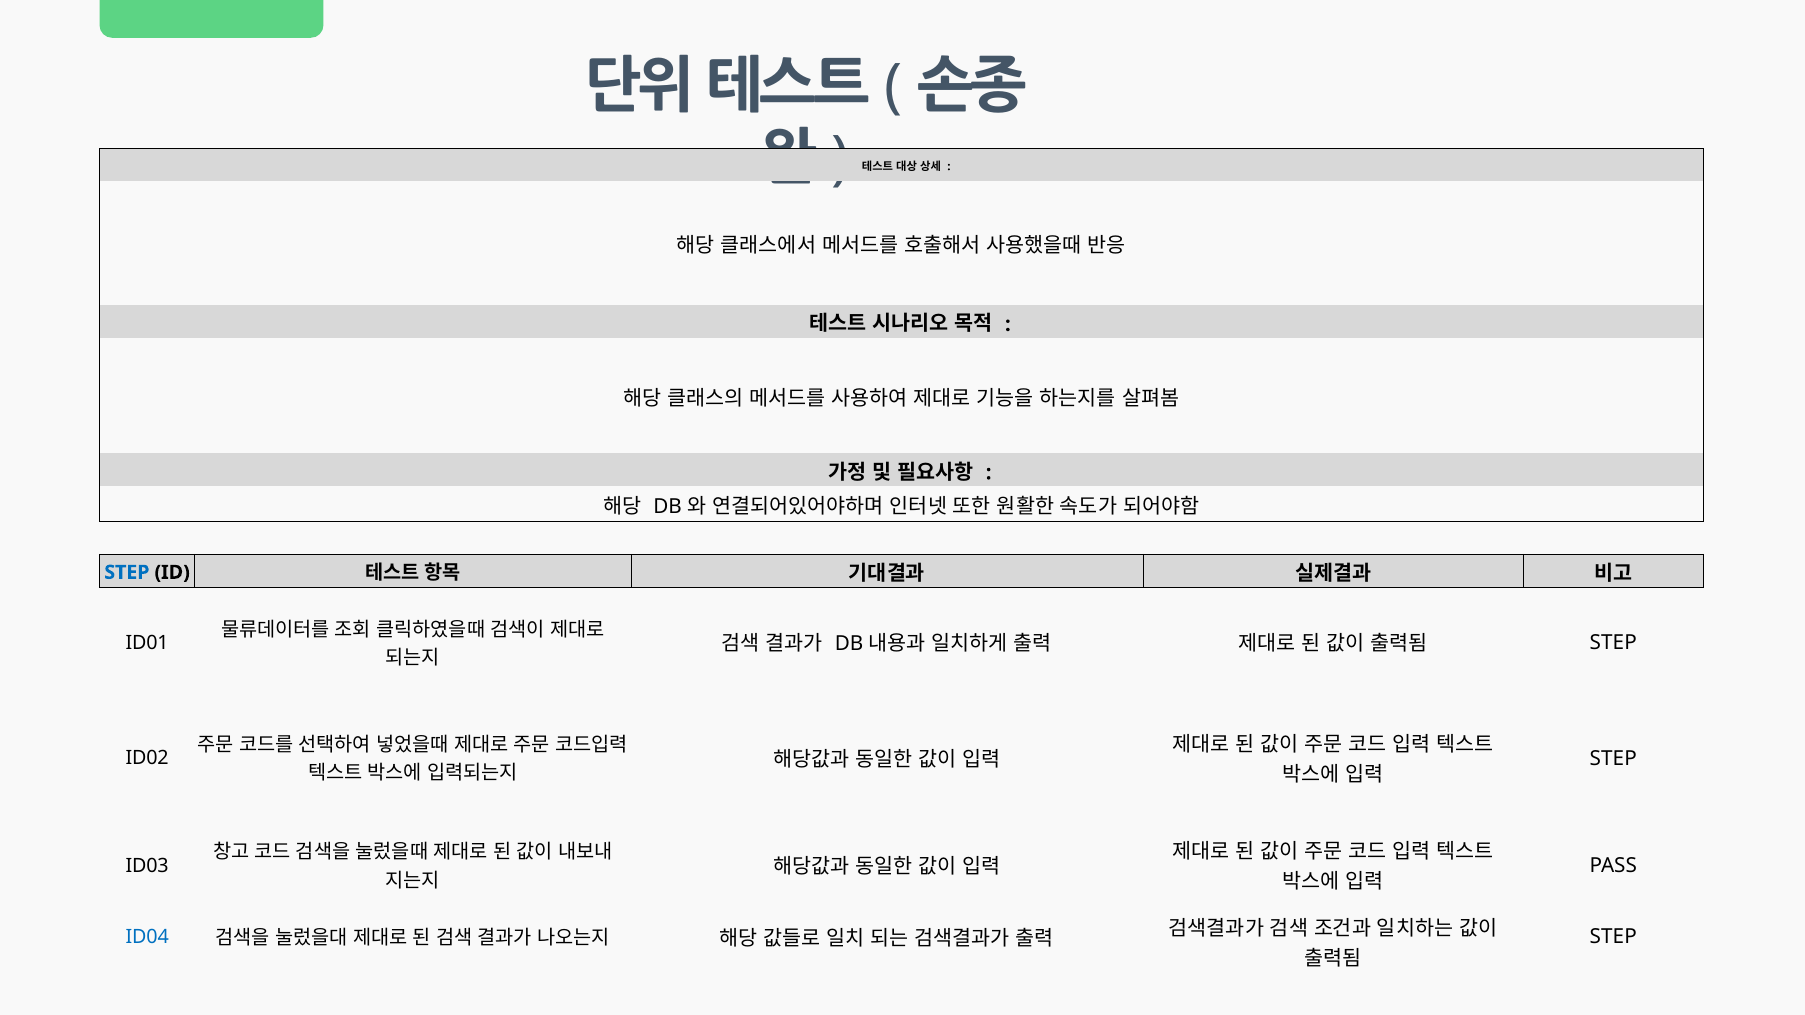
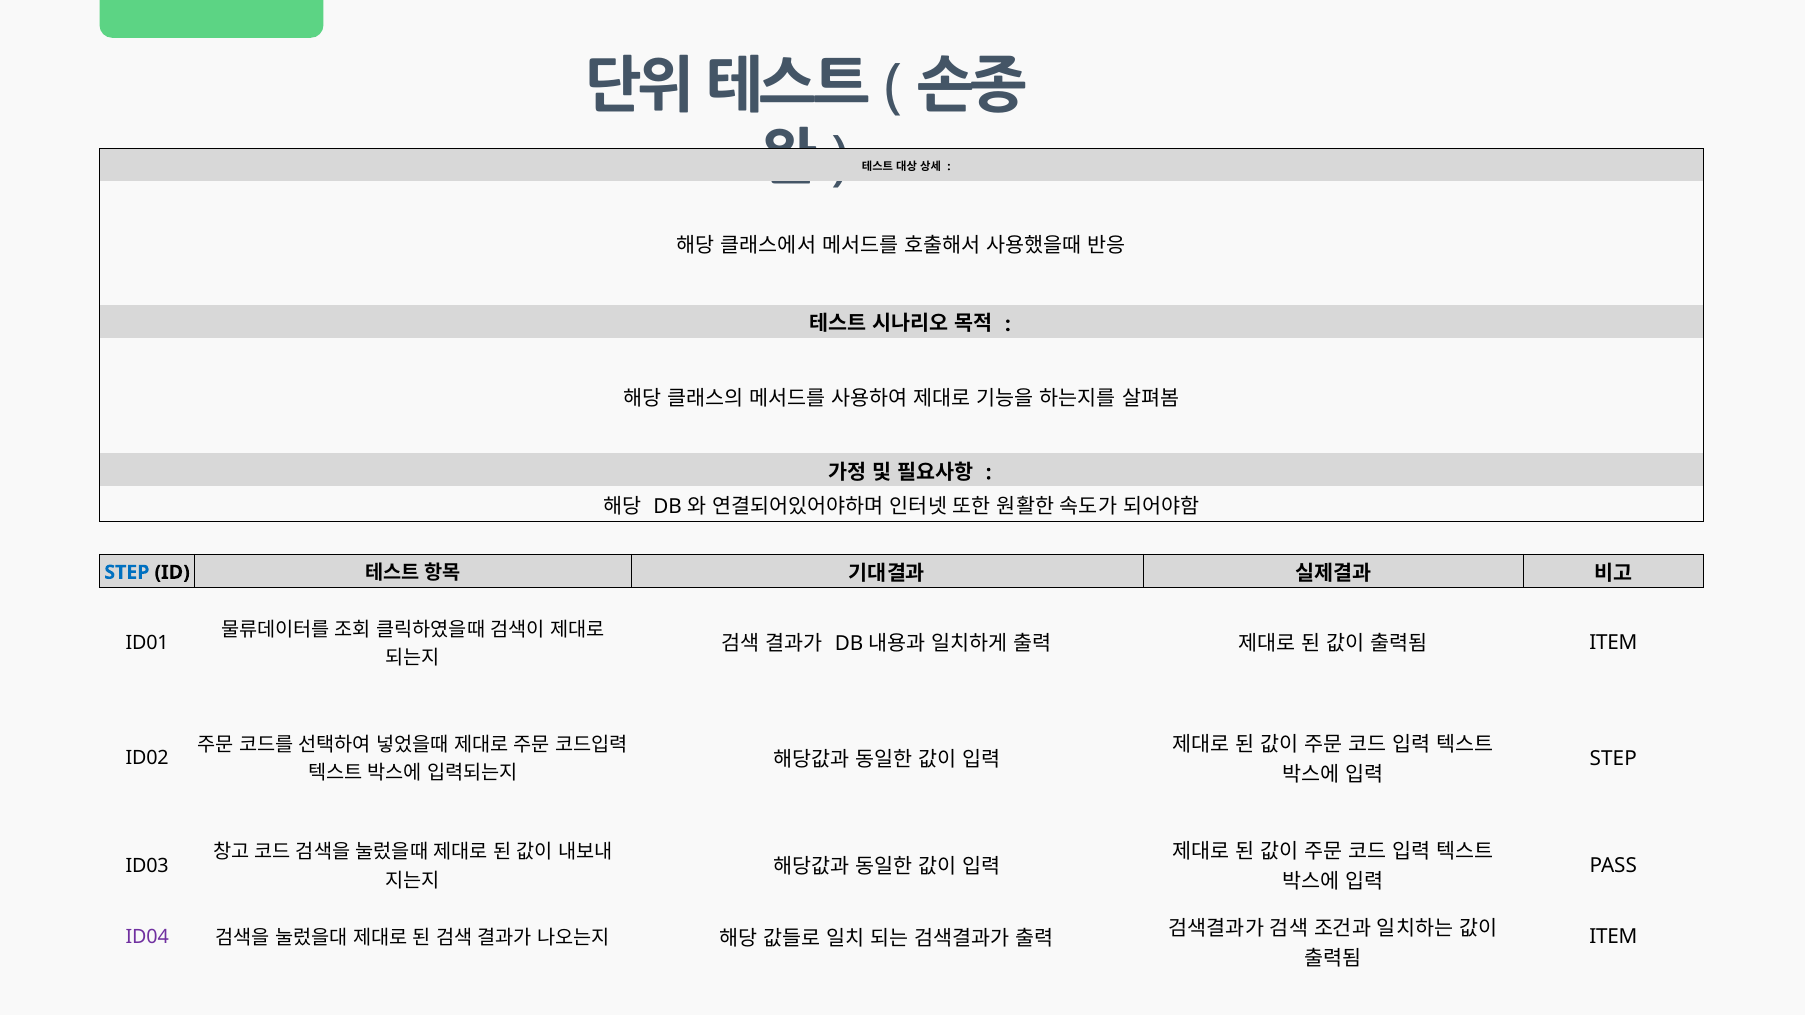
STEP at (1613, 643): STEP -> ITEM
STEP at (1613, 937): STEP -> ITEM
ID04 colour: blue -> purple
